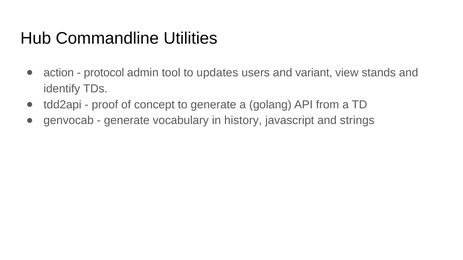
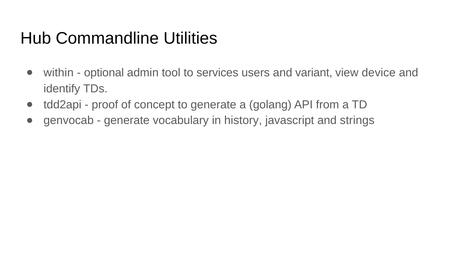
action: action -> within
protocol: protocol -> optional
updates: updates -> services
stands: stands -> device
